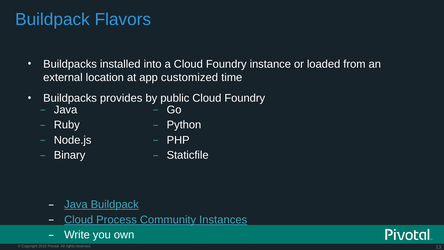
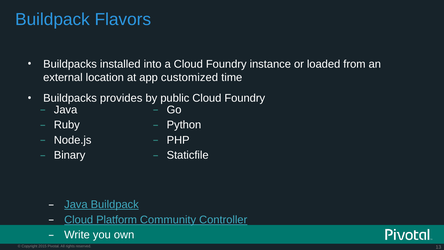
Process: Process -> Platform
Instances: Instances -> Controller
